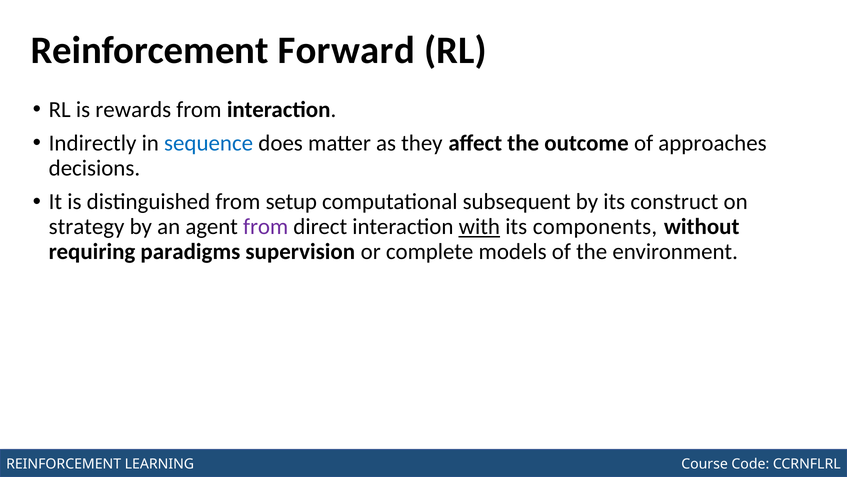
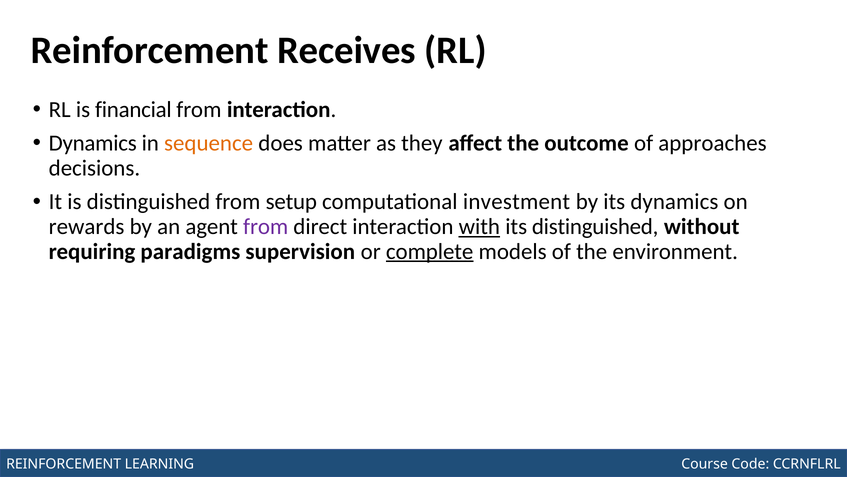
Forward: Forward -> Receives
rewards: rewards -> financial
Indirectly at (93, 143): Indirectly -> Dynamics
sequence colour: blue -> orange
subsequent: subsequent -> investment
its construct: construct -> dynamics
strategy: strategy -> rewards
its components: components -> distinguished
complete underline: none -> present
